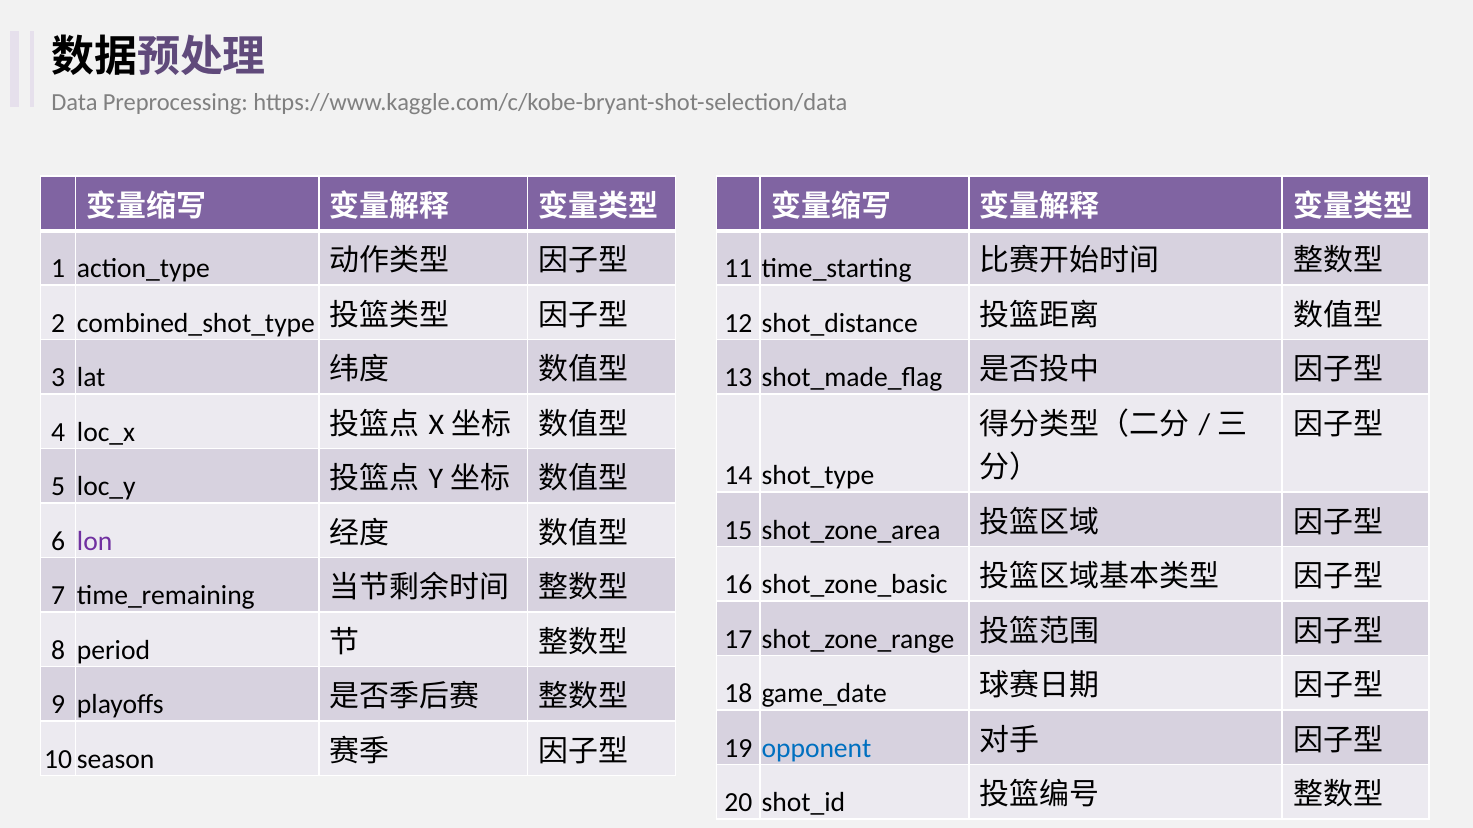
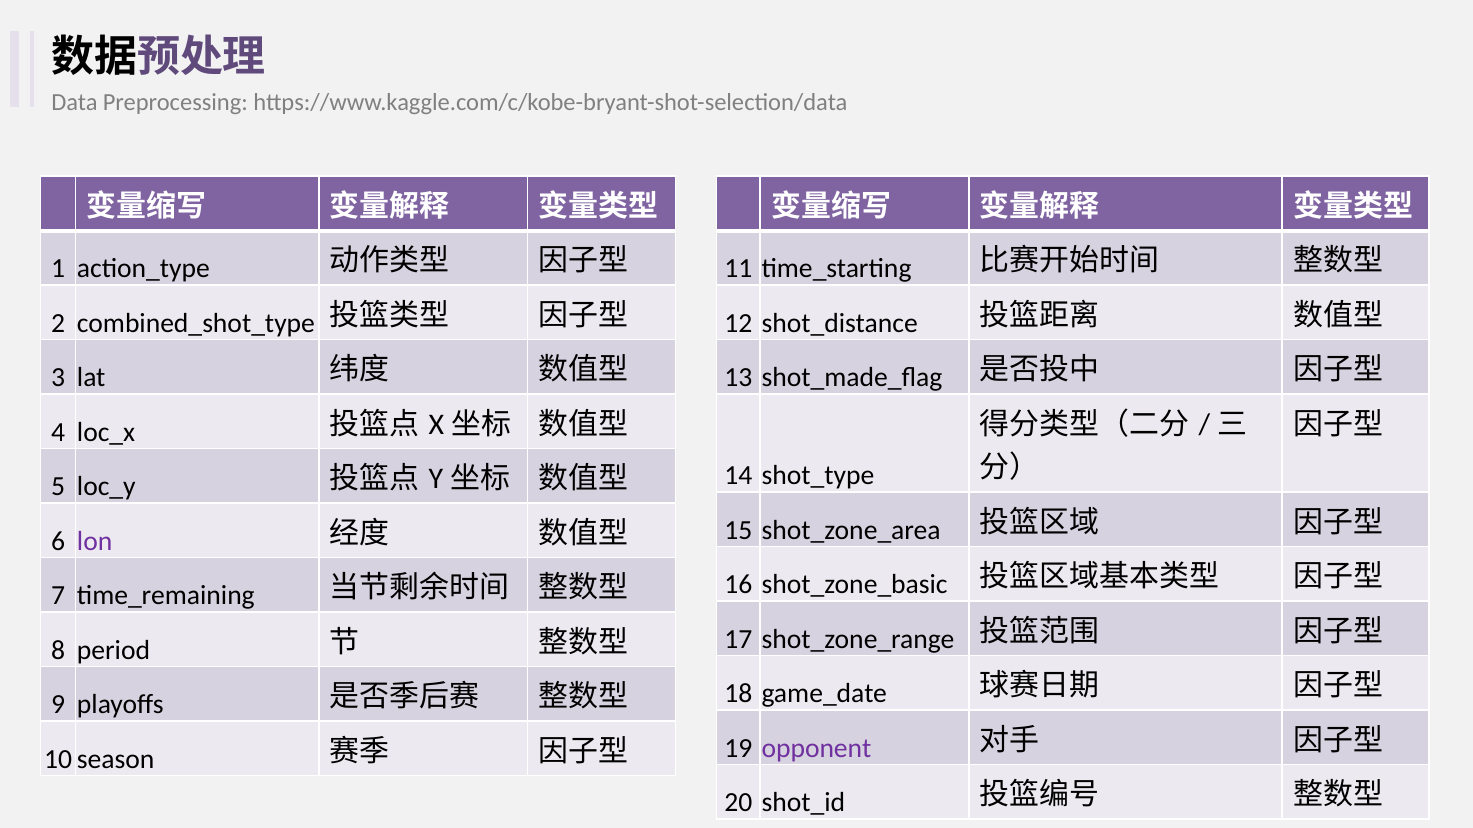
opponent colour: blue -> purple
